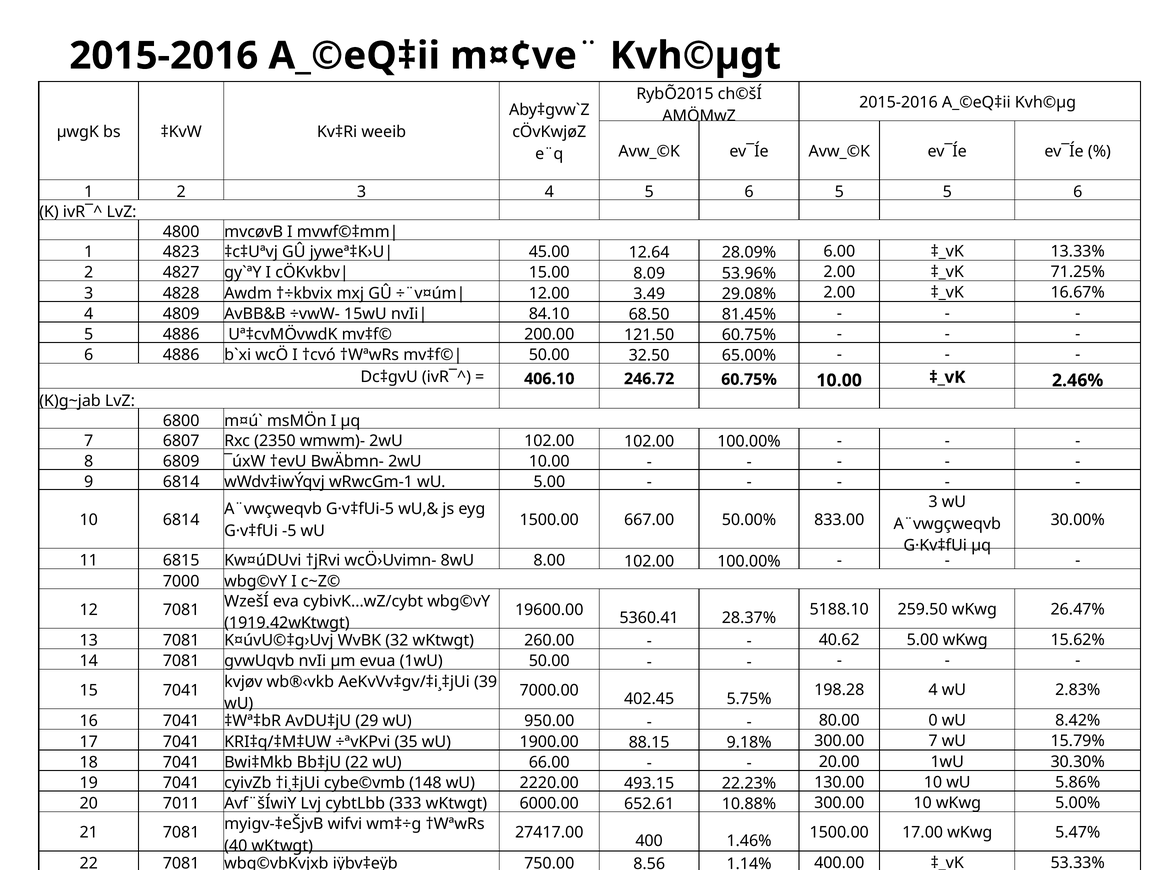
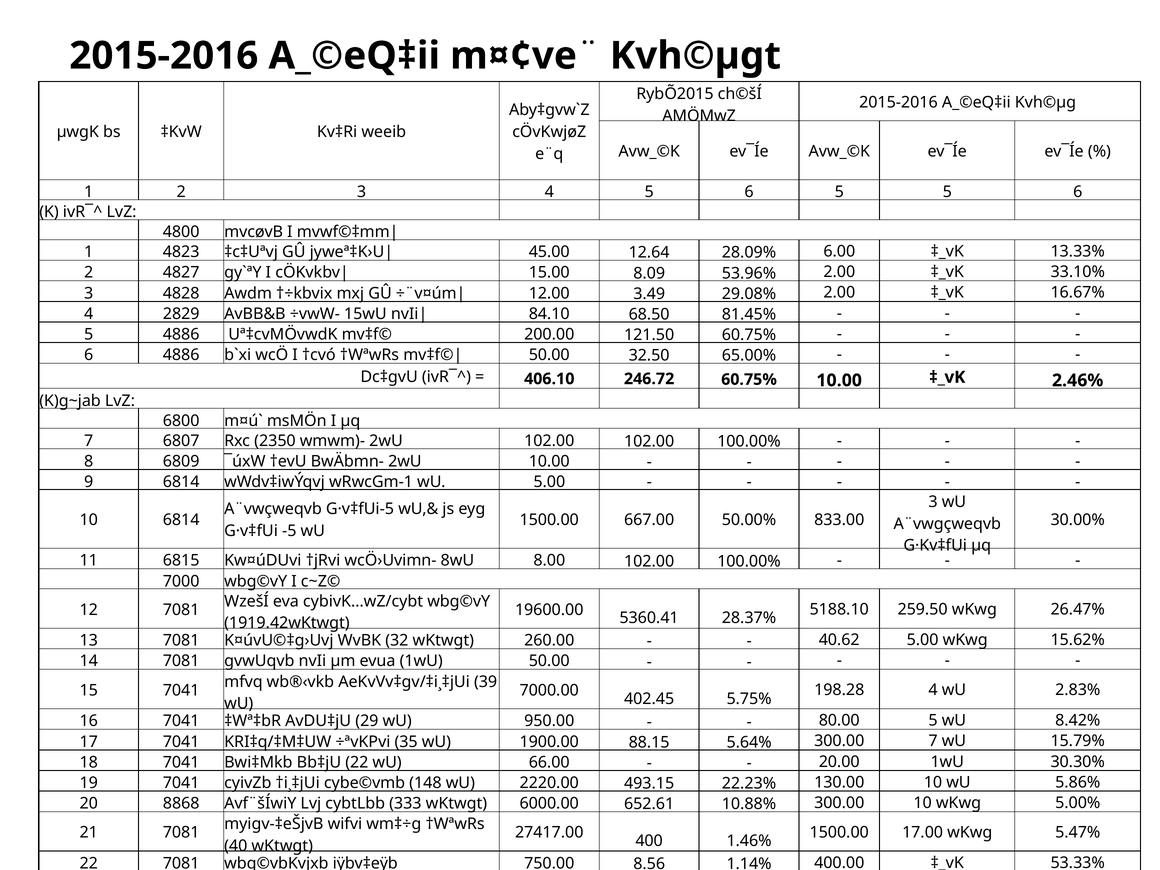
71.25%: 71.25% -> 33.10%
4809: 4809 -> 2829
kvjøv: kvjøv -> mfvq
80.00 0: 0 -> 5
9.18%: 9.18% -> 5.64%
7011: 7011 -> 8868
